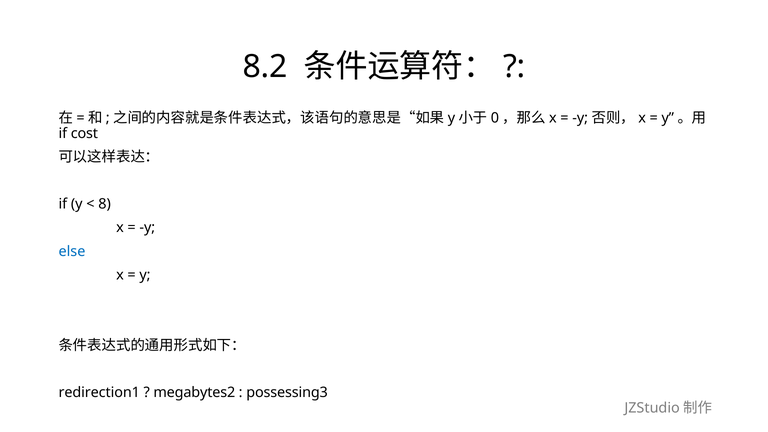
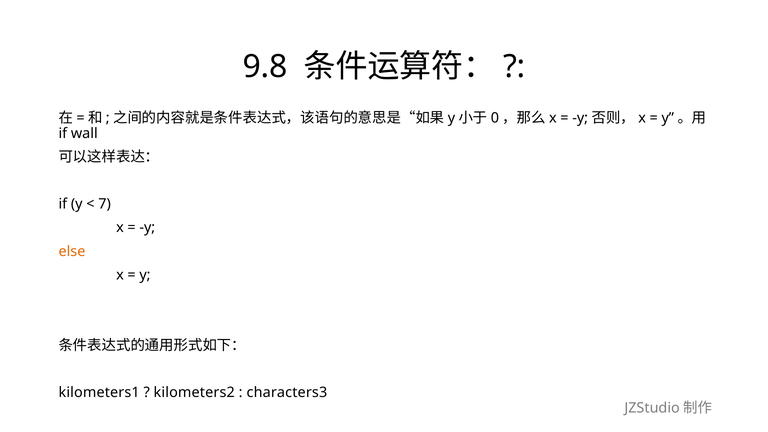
8.2: 8.2 -> 9.8
cost: cost -> wall
8: 8 -> 7
else colour: blue -> orange
redirection1: redirection1 -> kilometers1
megabytes2: megabytes2 -> kilometers2
possessing3: possessing3 -> characters3
